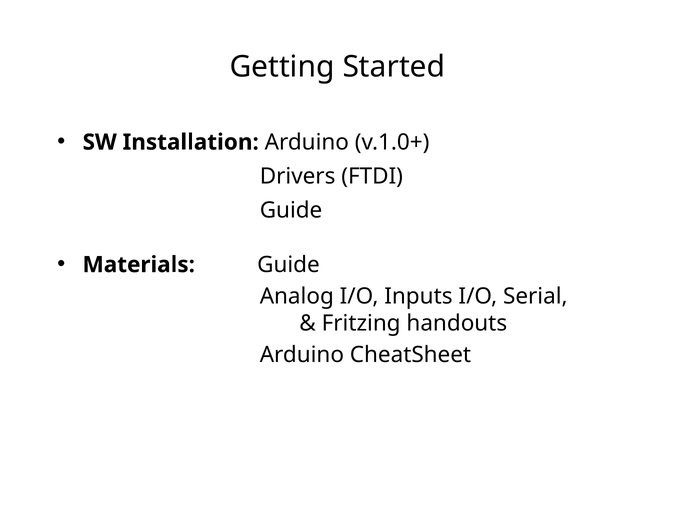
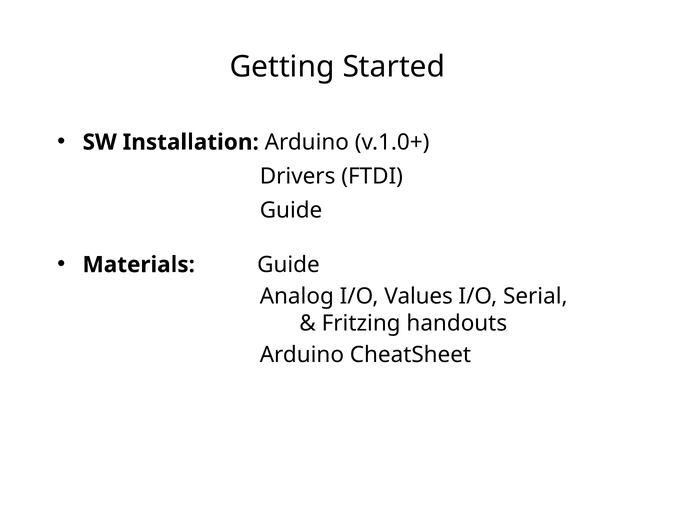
Inputs: Inputs -> Values
